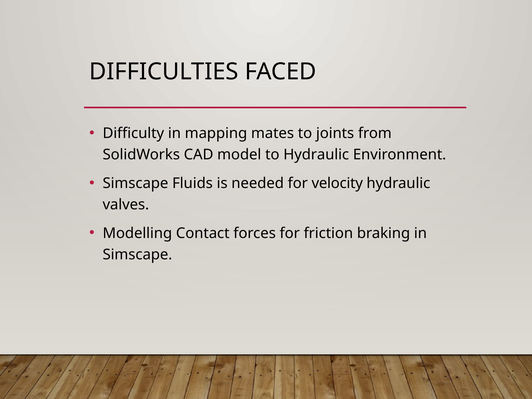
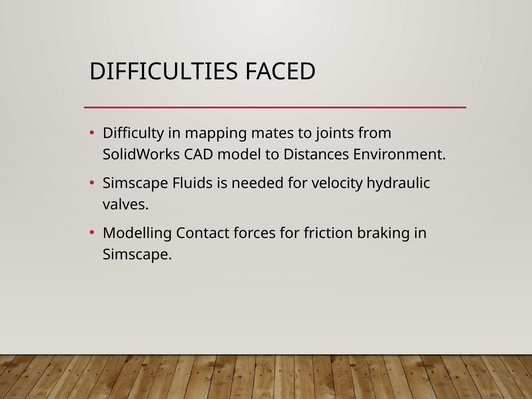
to Hydraulic: Hydraulic -> Distances
